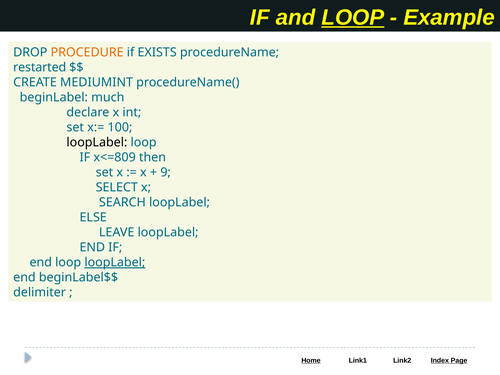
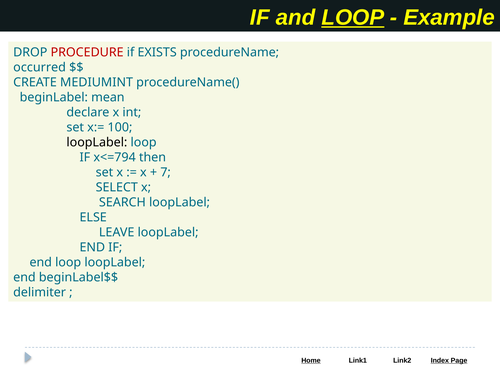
PROCEDURE colour: orange -> red
restarted: restarted -> occurred
much: much -> mean
x<=809: x<=809 -> x<=794
9: 9 -> 7
loopLabel at (115, 262) underline: present -> none
